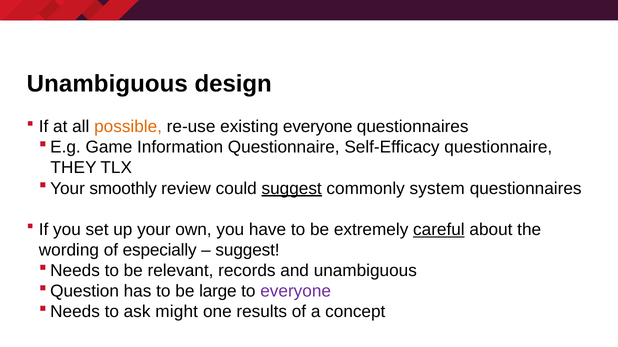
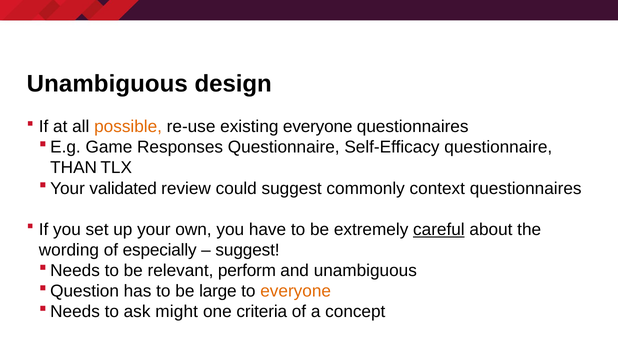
Information: Information -> Responses
THEY: THEY -> THAN
smoothly: smoothly -> validated
suggest at (292, 189) underline: present -> none
system: system -> context
records: records -> perform
everyone at (296, 292) colour: purple -> orange
results: results -> criteria
